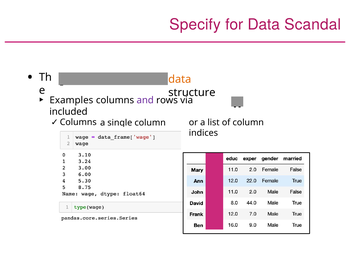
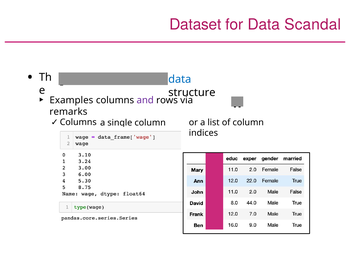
Specify: Specify -> Dataset
data at (180, 79) colour: orange -> blue
included: included -> remarks
